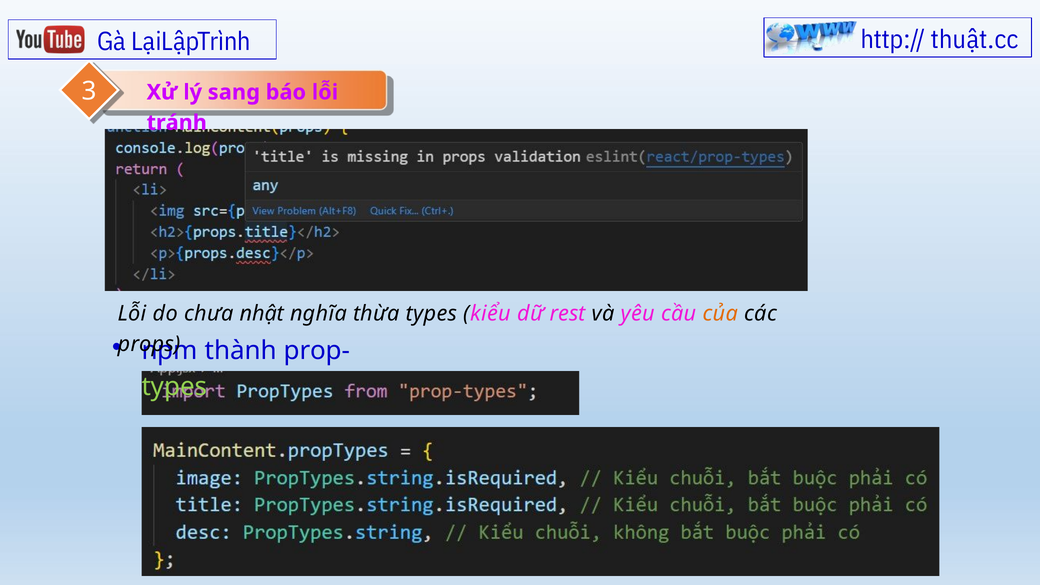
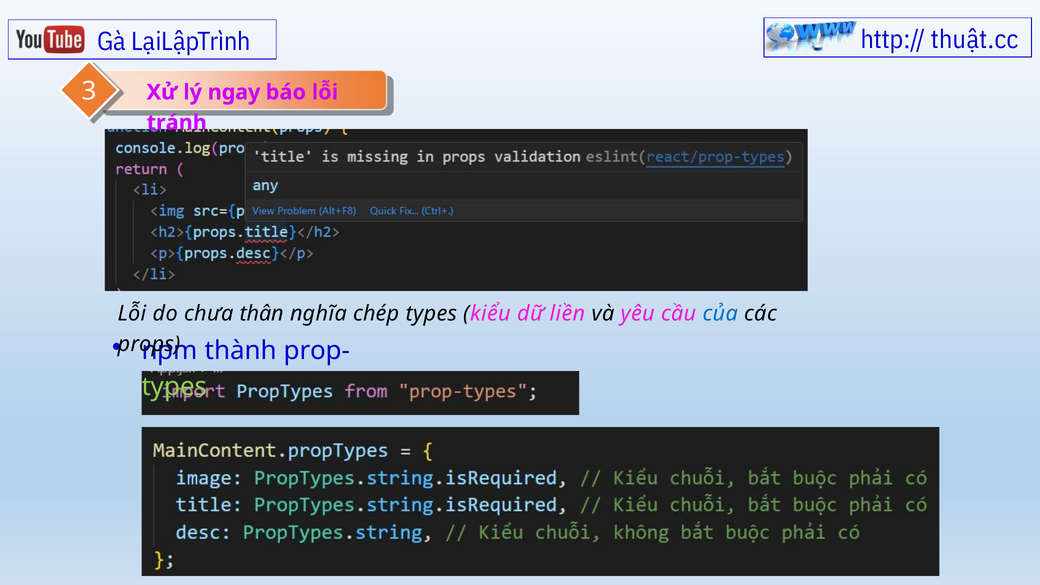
sang: sang -> ngay
nhật: nhật -> thân
thừa: thừa -> chép
rest: rest -> liền
của colour: orange -> blue
